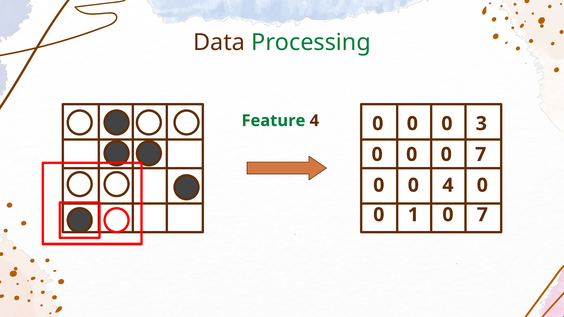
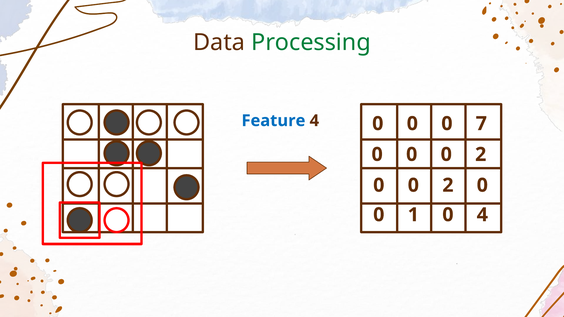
Feature colour: green -> blue
3: 3 -> 7
7 at (481, 155): 7 -> 2
4 at (448, 185): 4 -> 2
7 at (482, 215): 7 -> 4
